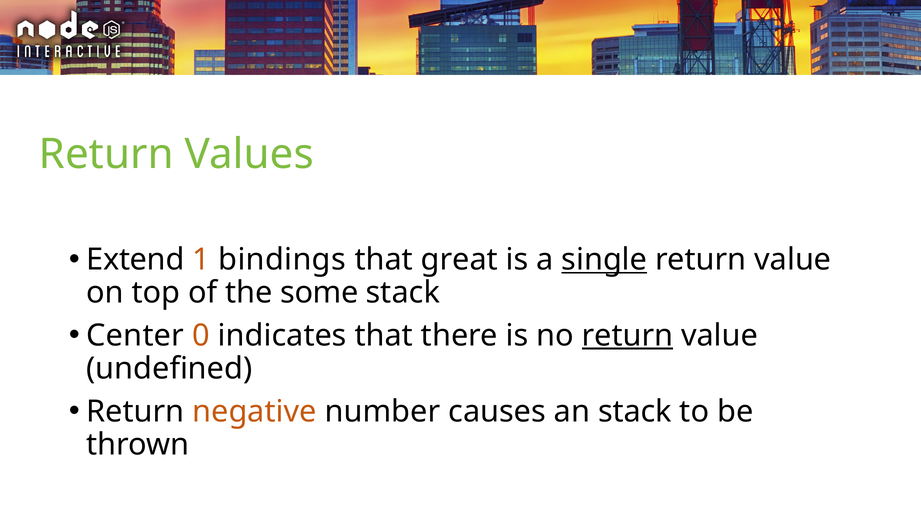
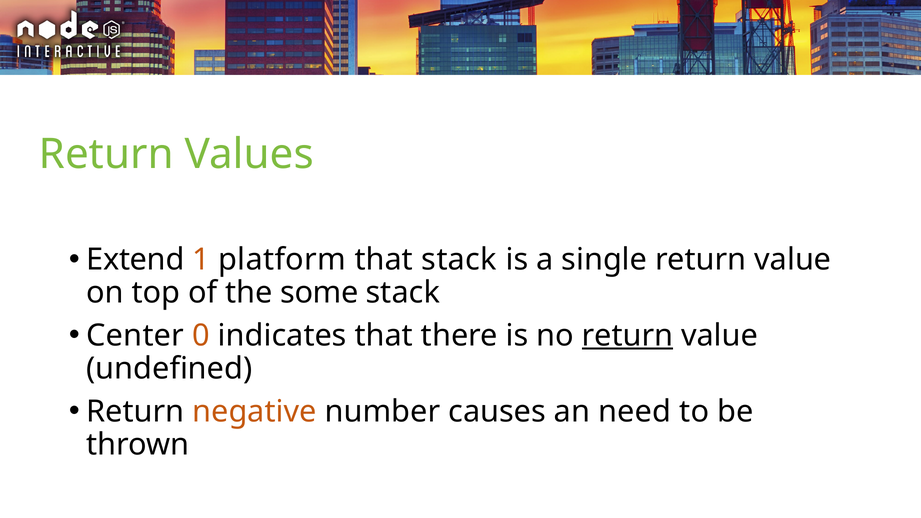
bindings: bindings -> platform
that great: great -> stack
single underline: present -> none
an stack: stack -> need
